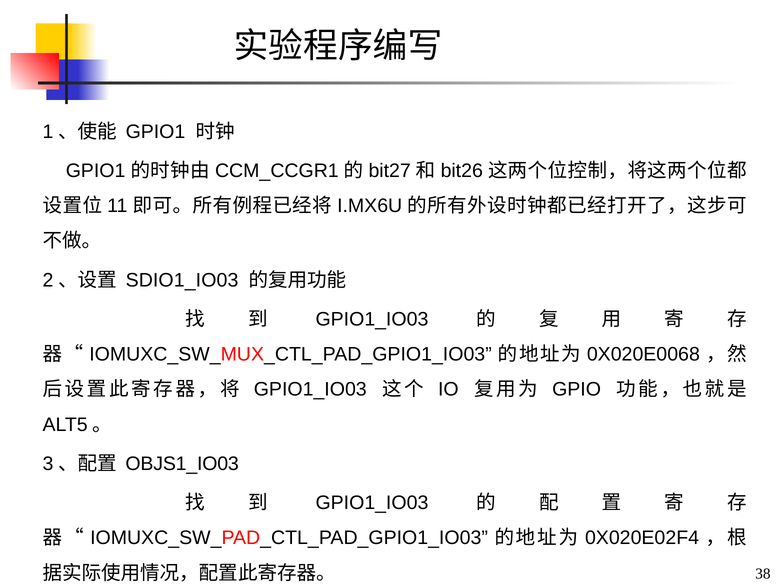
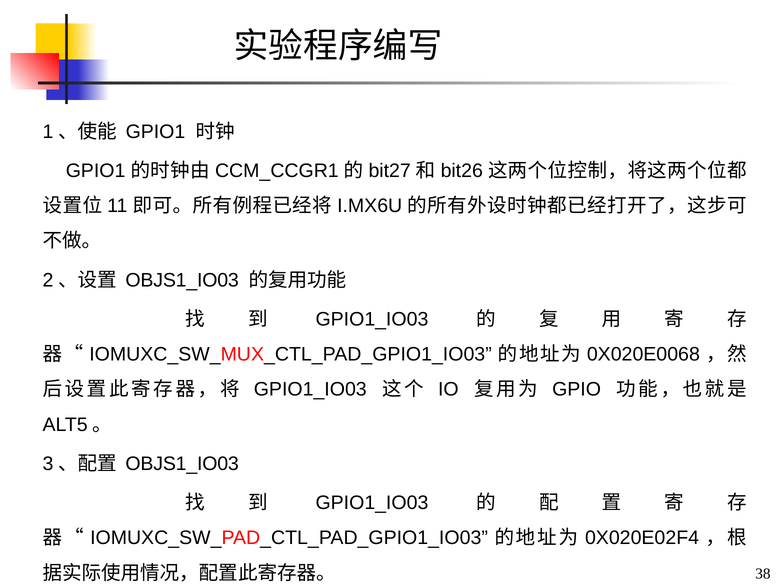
SDIO1_IO03 at (182, 280): SDIO1_IO03 -> OBJS1_IO03
